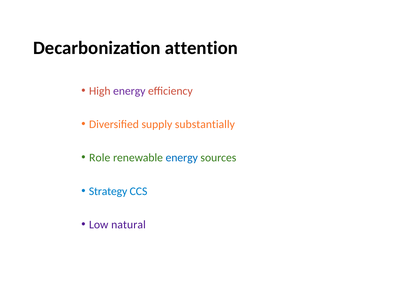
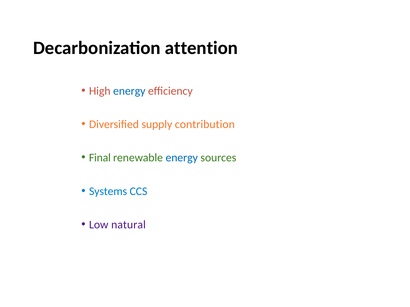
energy at (129, 91) colour: purple -> blue
substantially: substantially -> contribution
Role: Role -> Final
Strategy: Strategy -> Systems
